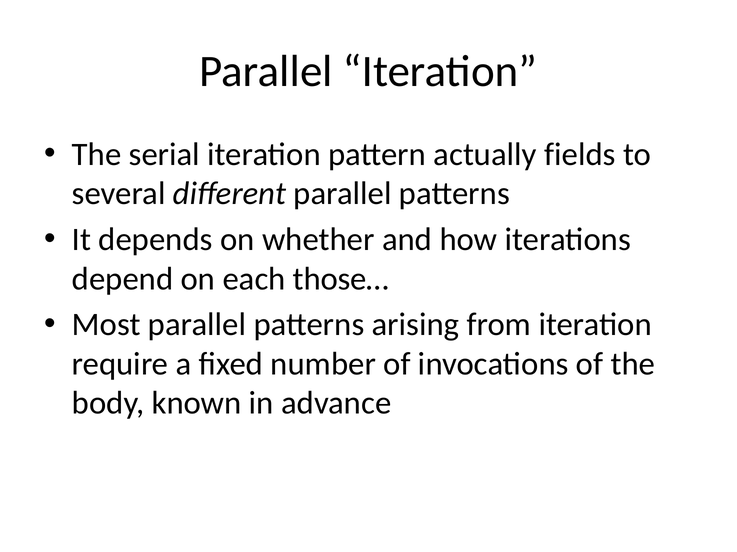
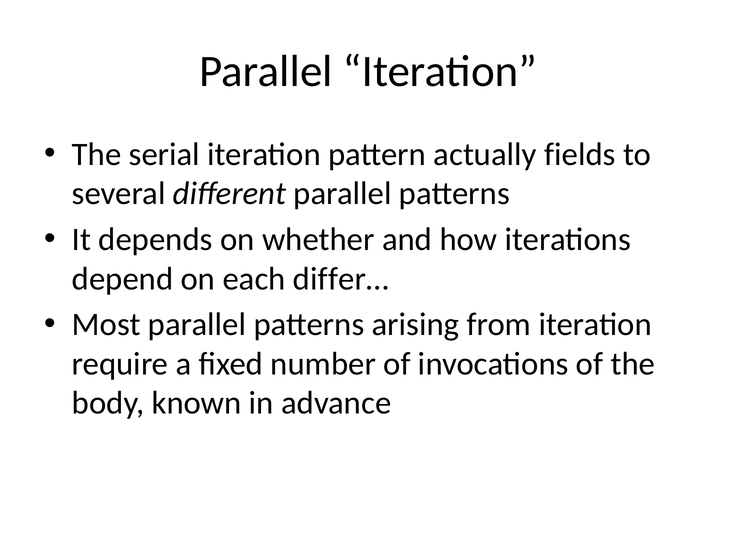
those…: those… -> differ…
